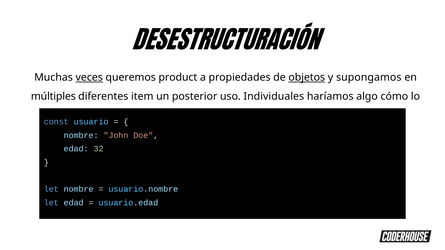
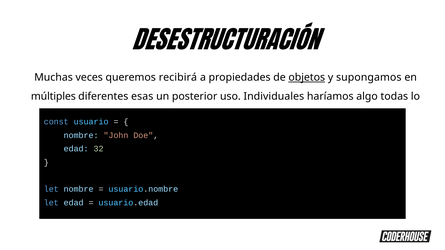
veces underline: present -> none
product: product -> recibirá
item: item -> esas
cómo: cómo -> todas
